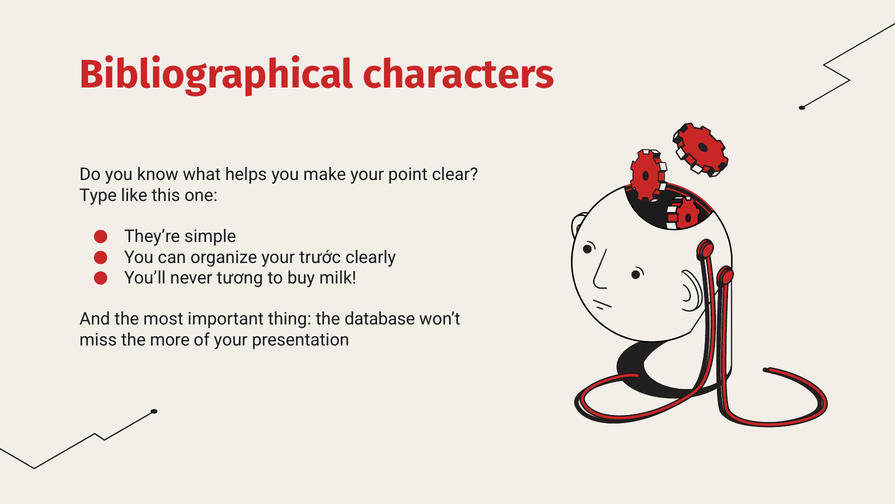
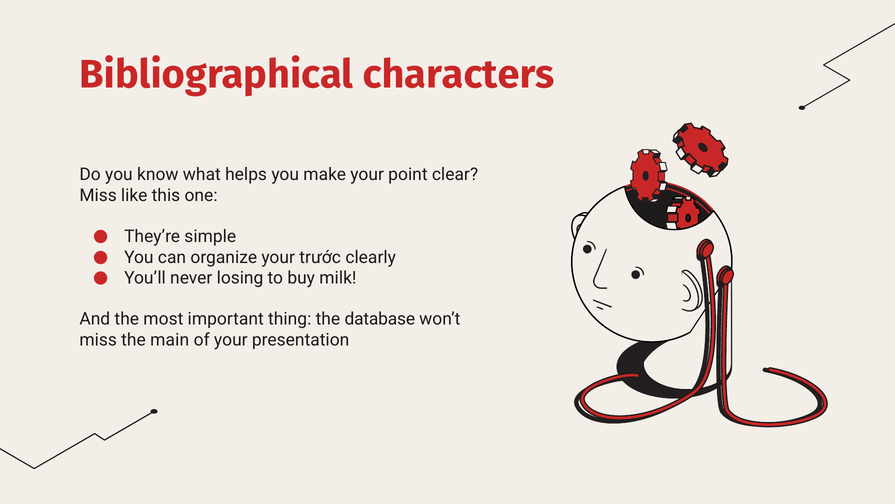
Type at (98, 195): Type -> Miss
tương: tương -> losing
more: more -> main
